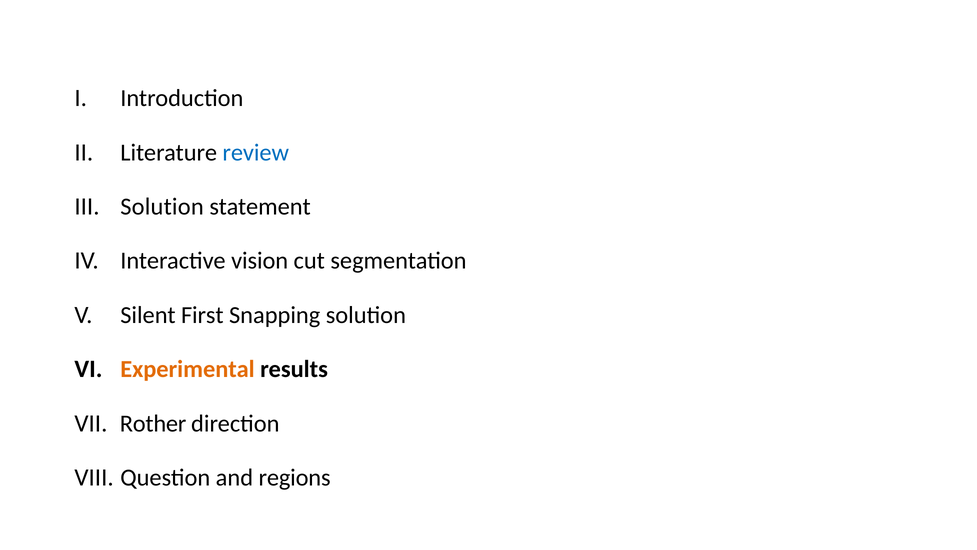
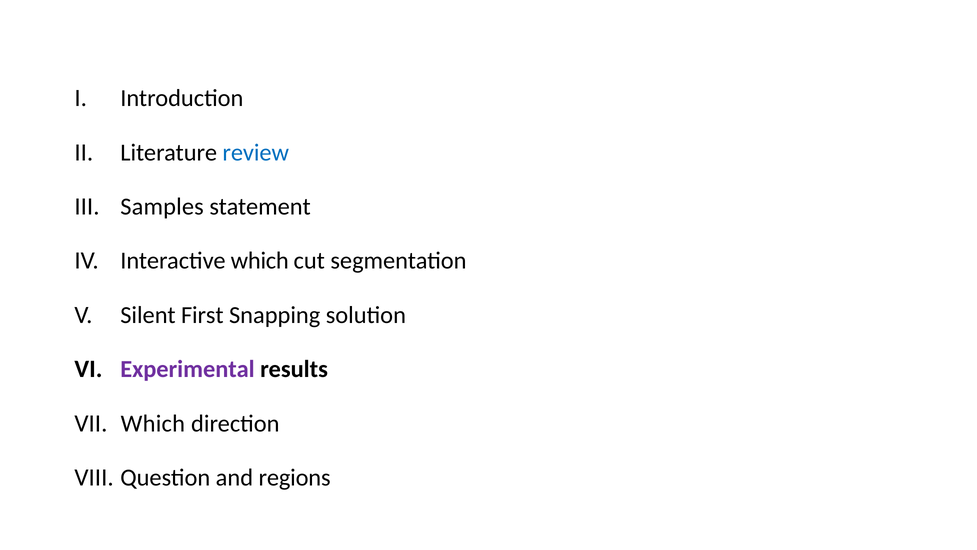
Solution at (162, 207): Solution -> Samples
Interactive vision: vision -> which
Experimental colour: orange -> purple
Rother at (153, 423): Rother -> Which
